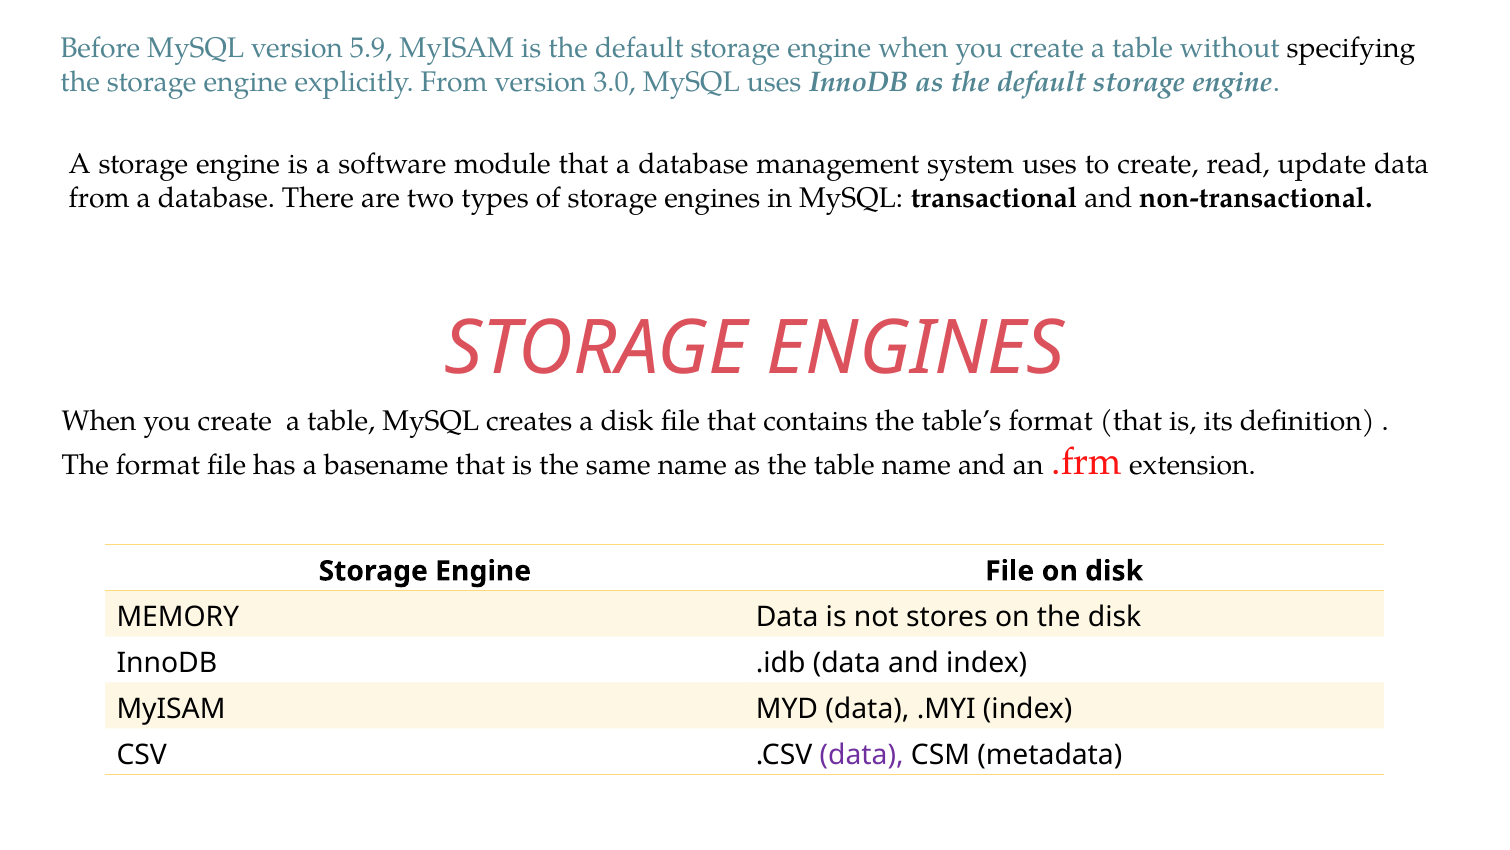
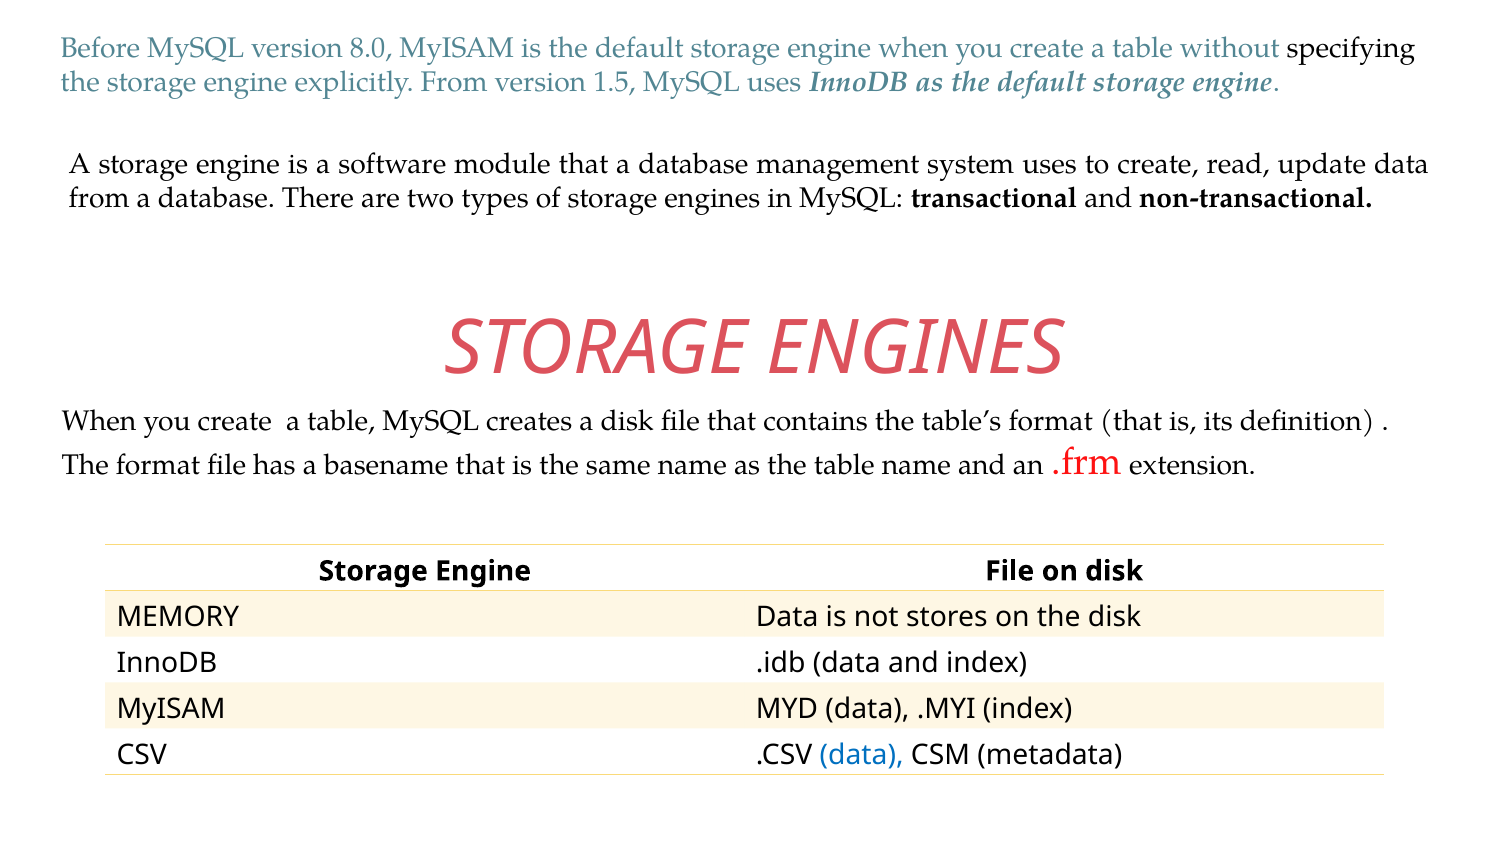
5.9: 5.9 -> 8.0
3.0: 3.0 -> 1.5
data at (862, 754) colour: purple -> blue
